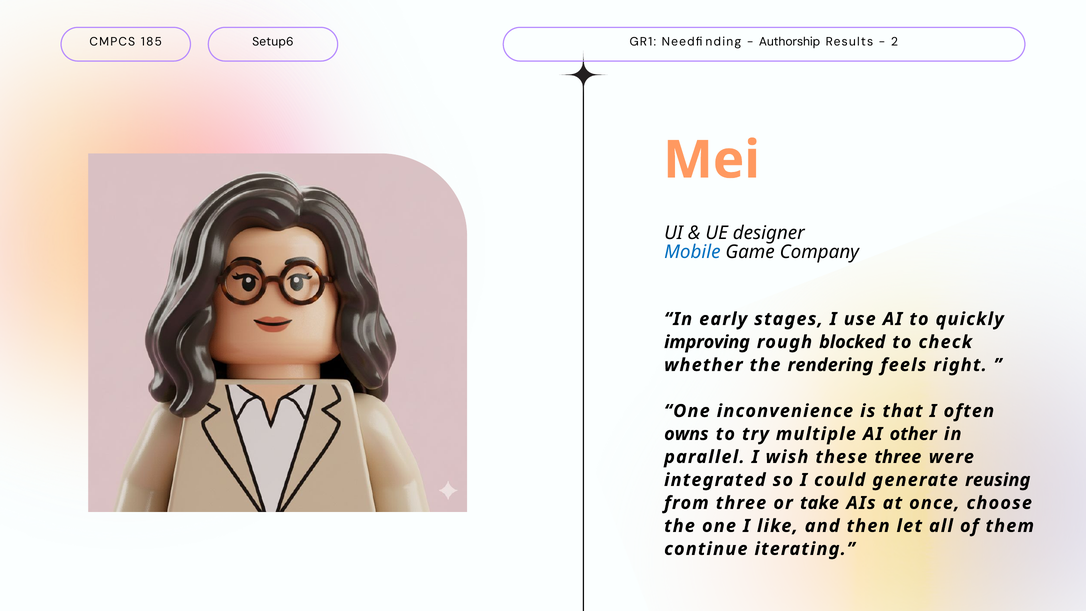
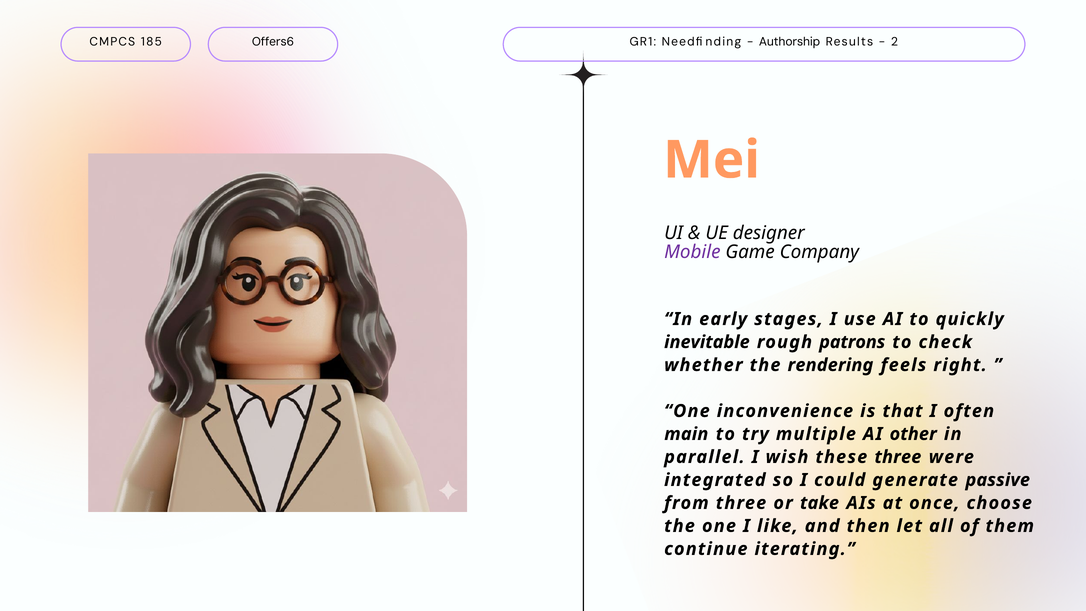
Setup6: Setup6 -> Offers6
Mobile colour: blue -> purple
improving: improving -> inevitable
blocked: blocked -> patrons
owns: owns -> main
reusing: reusing -> passive
